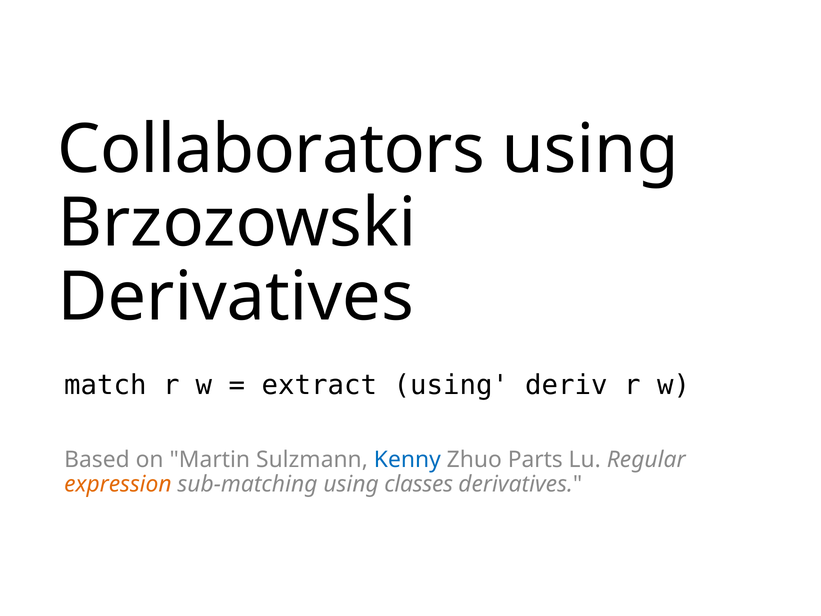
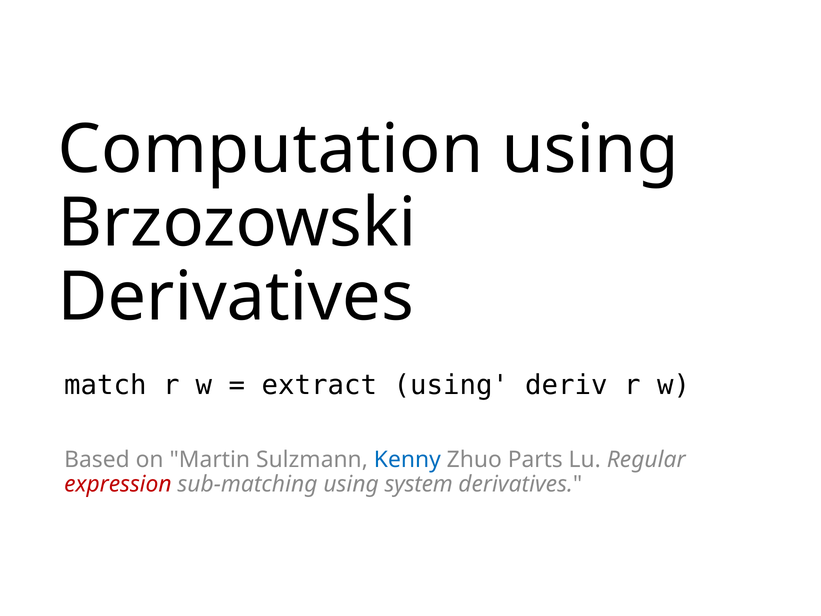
Collaborators: Collaborators -> Computation
expression colour: orange -> red
classes: classes -> system
